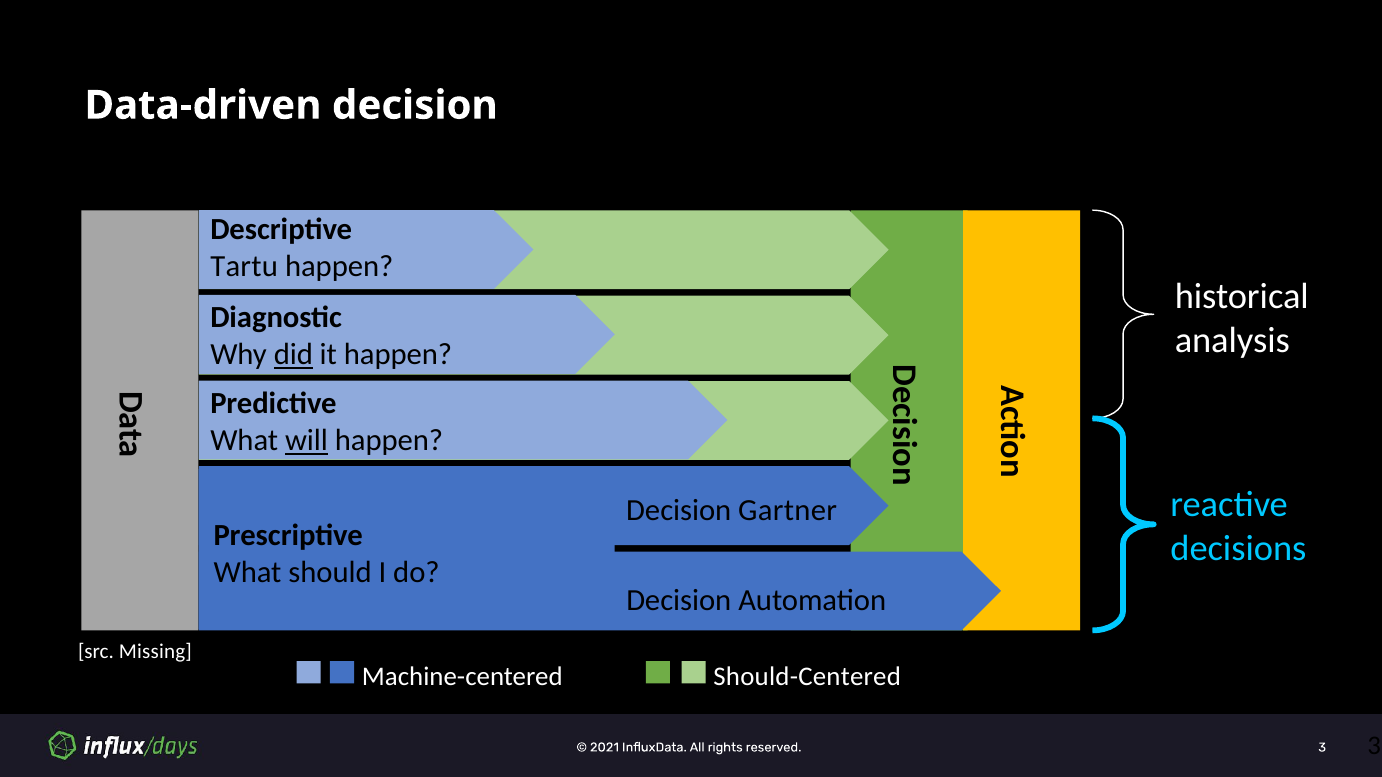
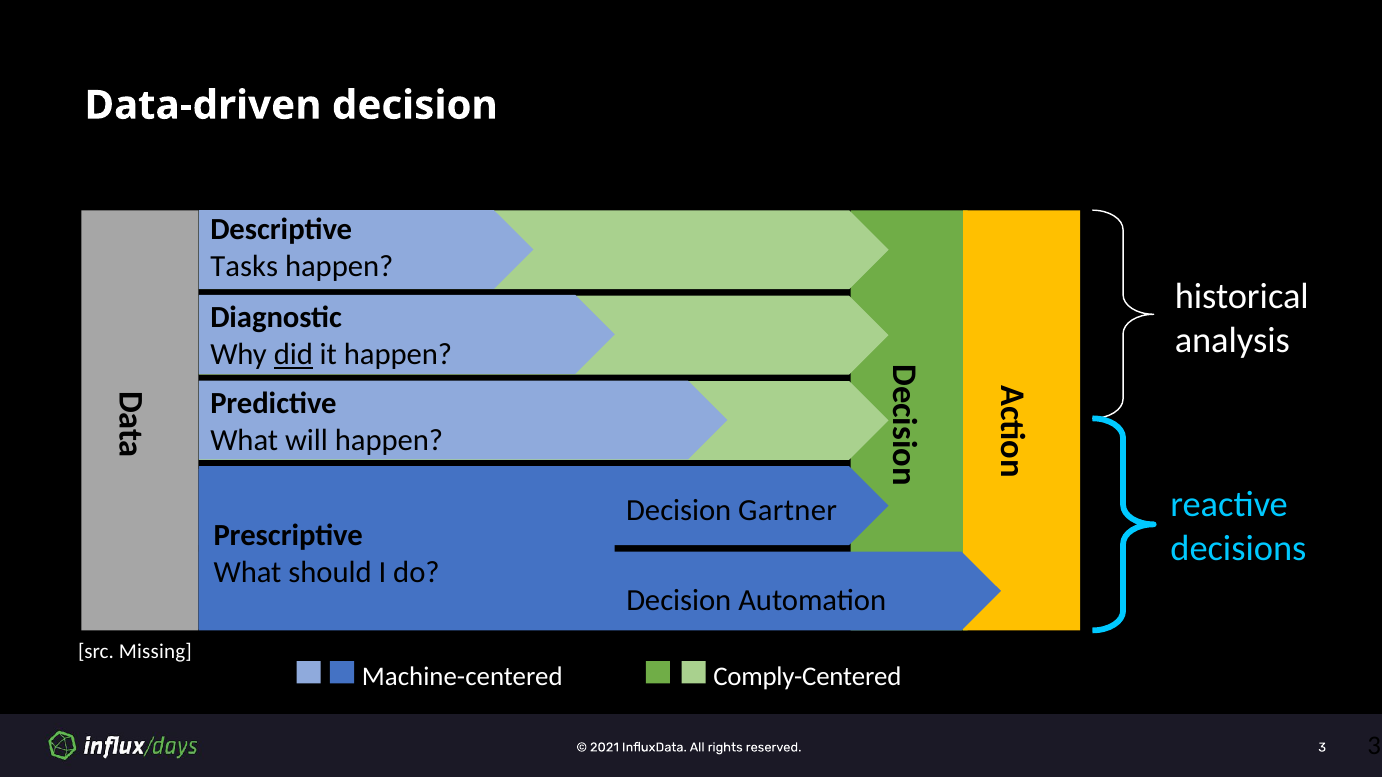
Tartu: Tartu -> Tasks
will underline: present -> none
Should-Centered: Should-Centered -> Comply-Centered
